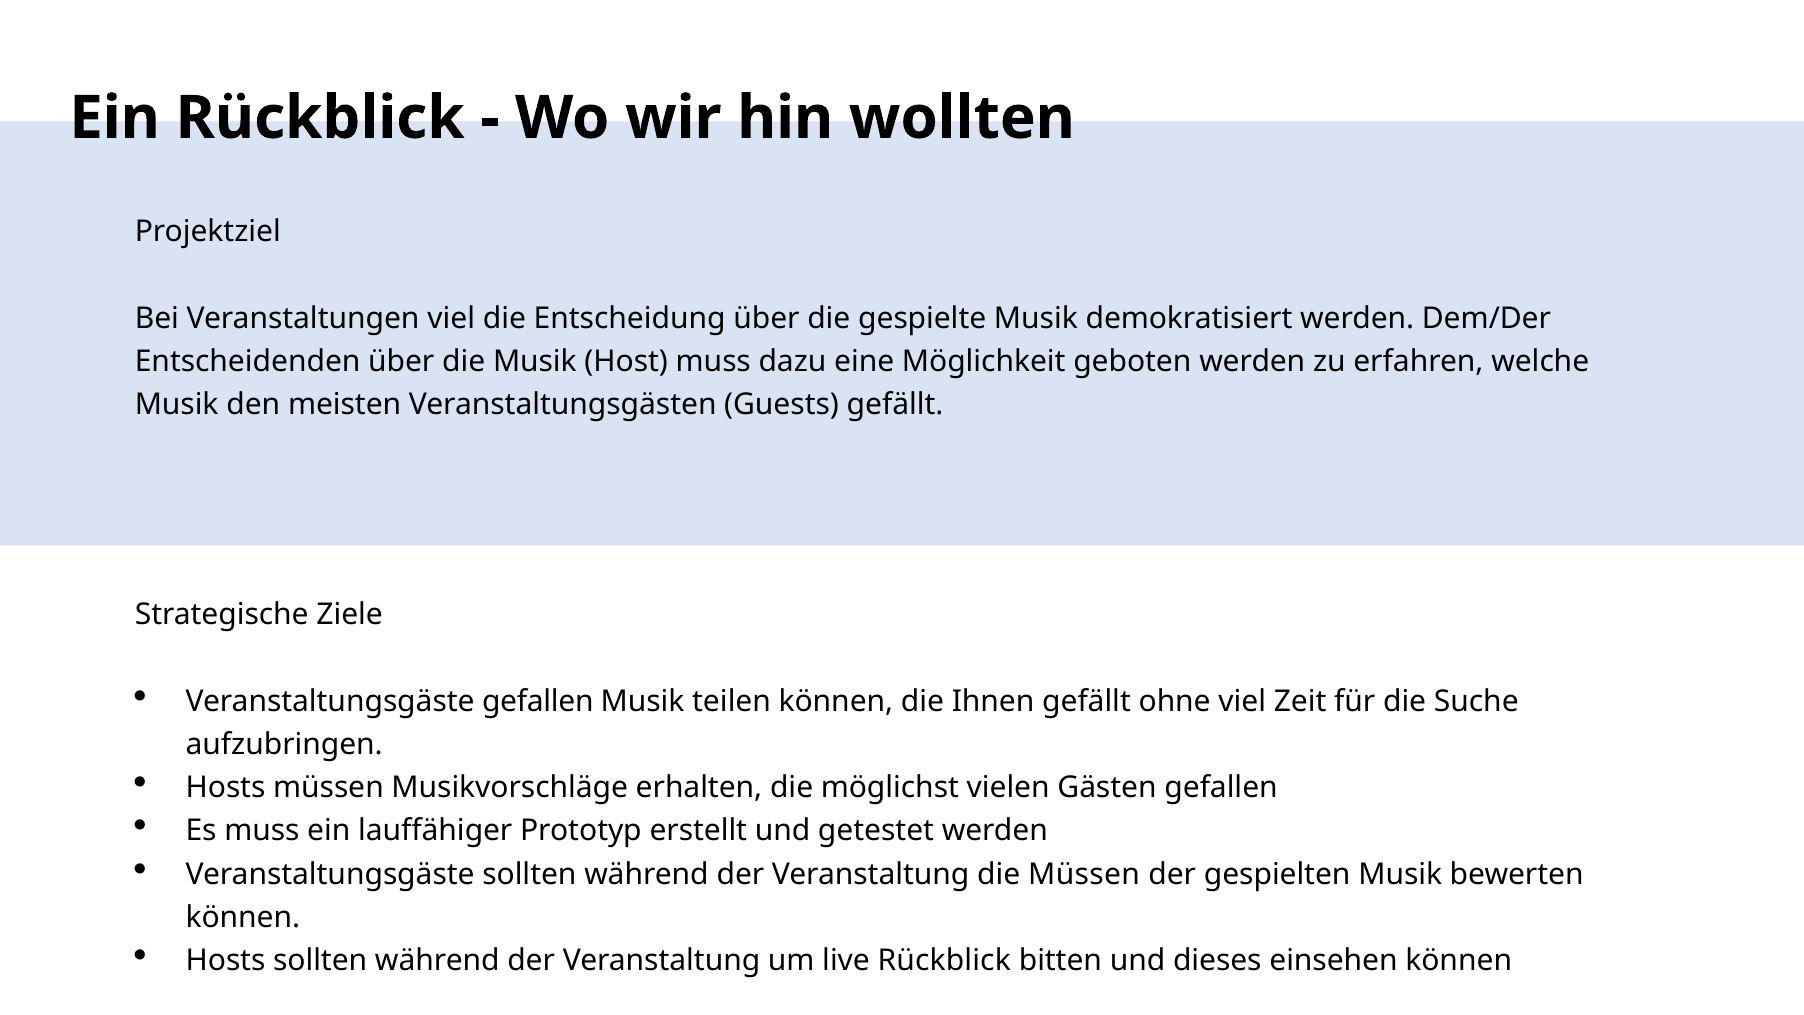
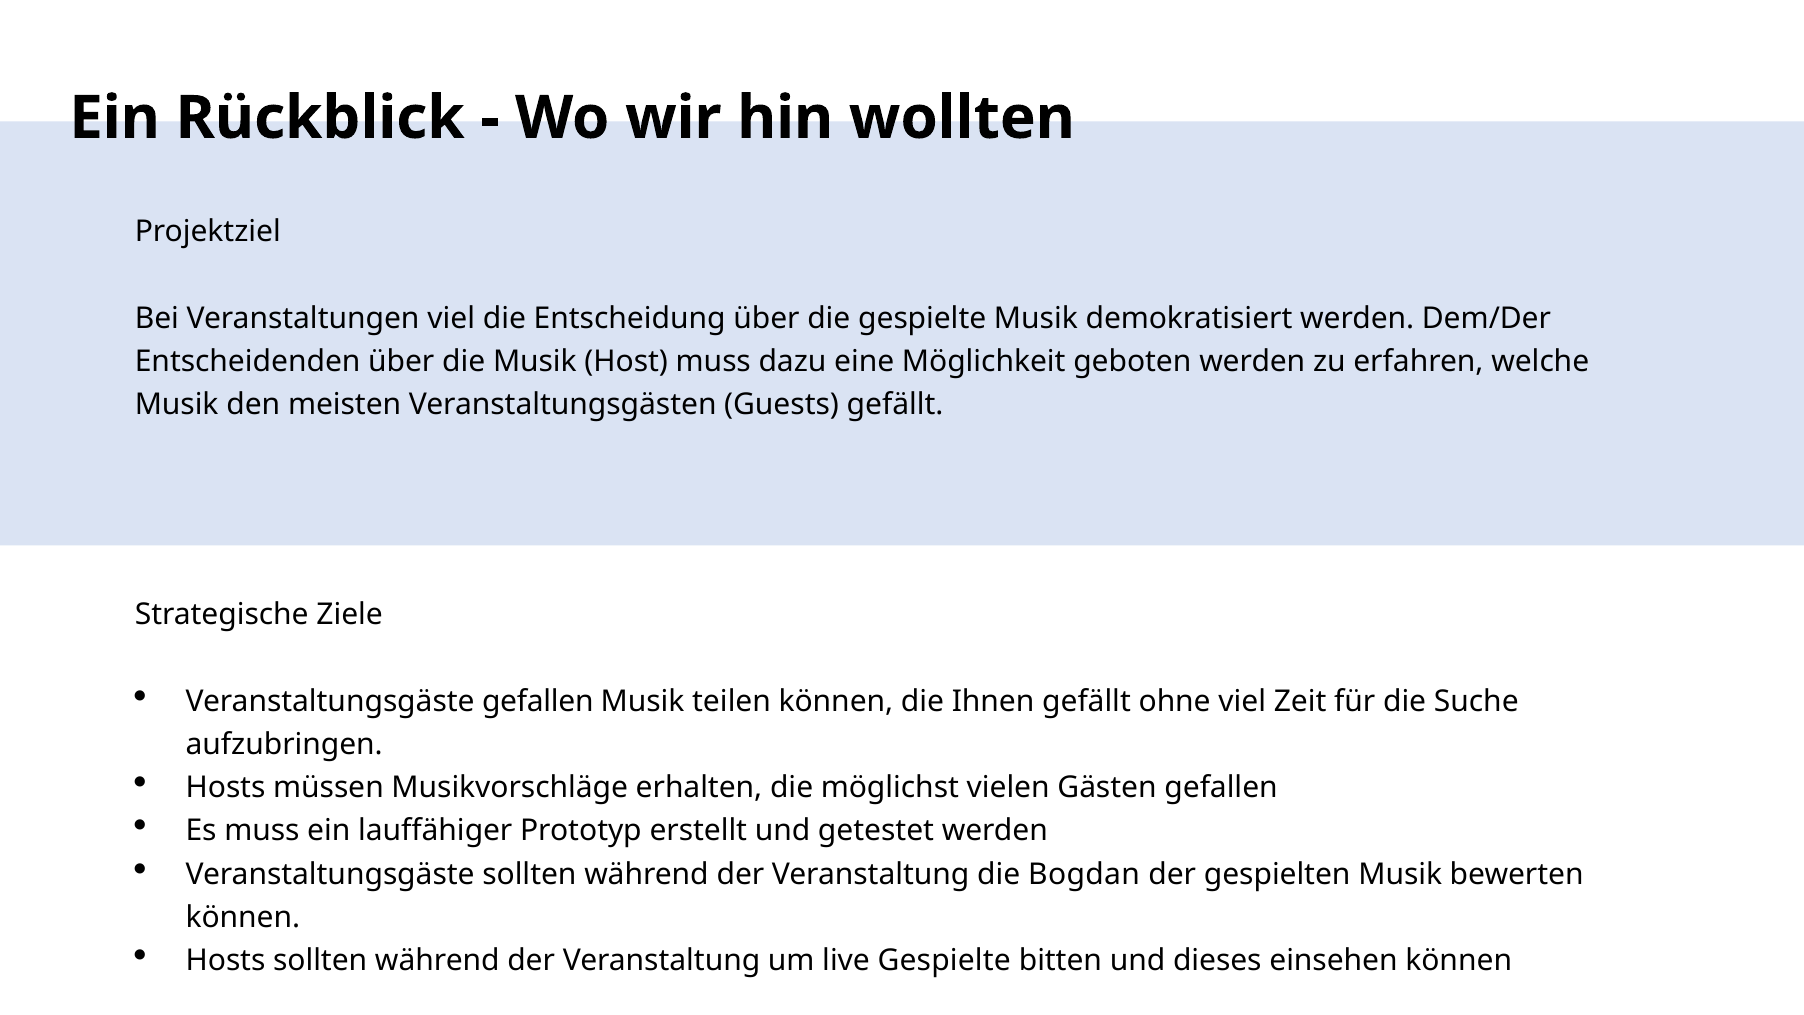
die Müssen: Müssen -> Bogdan
live Rückblick: Rückblick -> Gespielte
